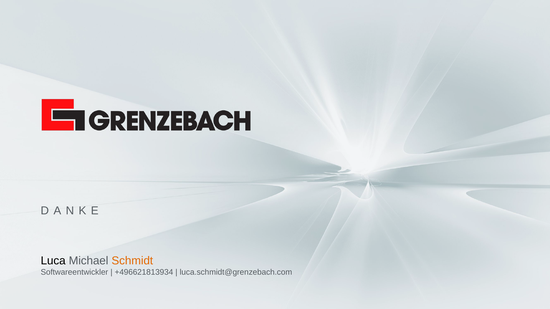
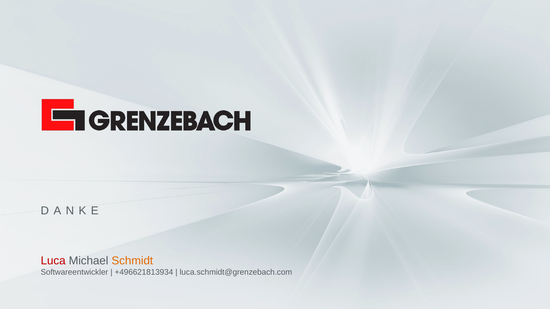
Luca colour: black -> red
